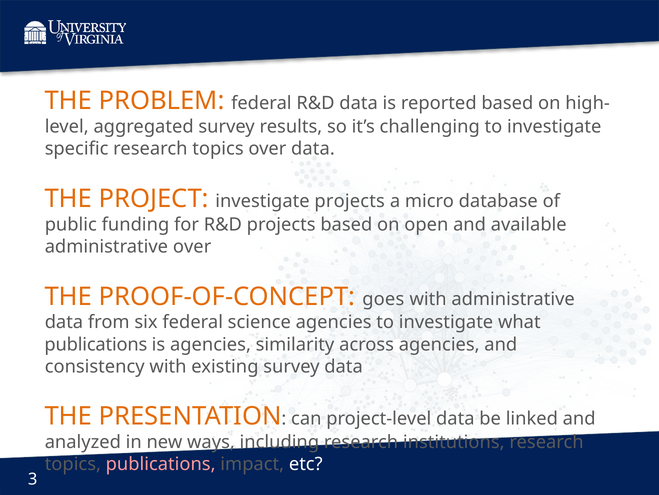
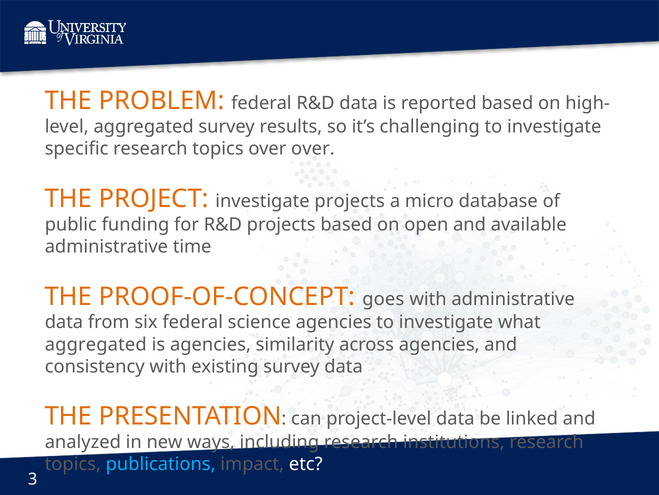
over data: data -> over
administrative over: over -> time
publications at (96, 344): publications -> aggregated
publications at (161, 464) colour: pink -> light blue
